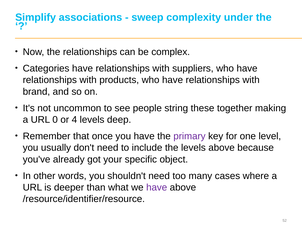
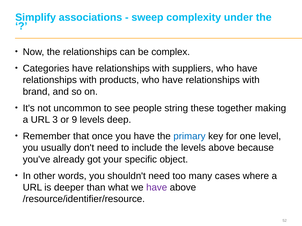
0: 0 -> 3
4: 4 -> 9
primary colour: purple -> blue
